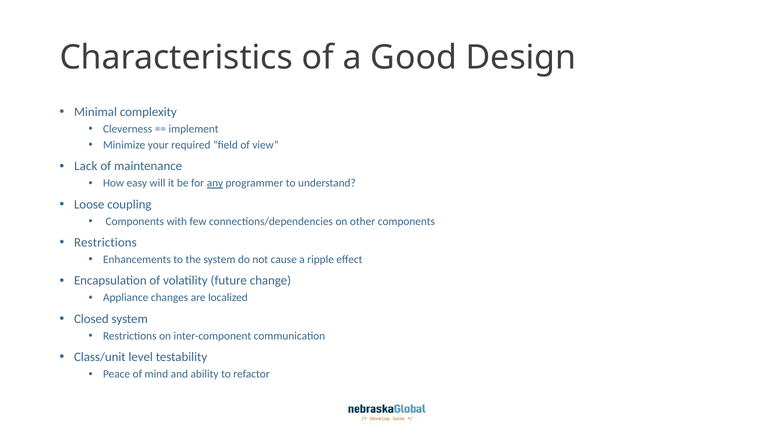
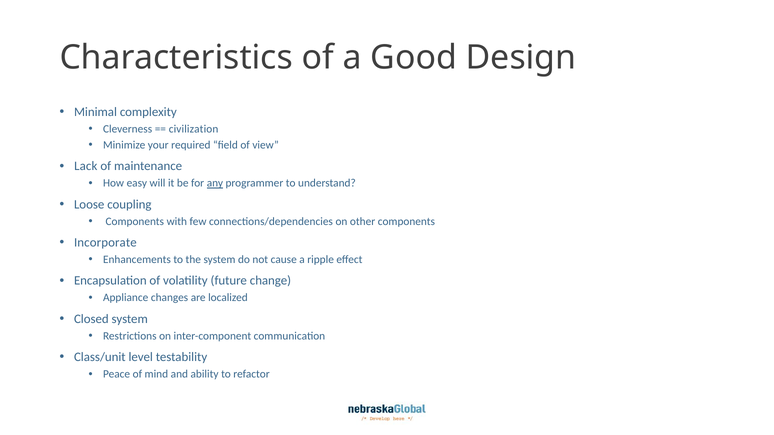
implement: implement -> civilization
Restrictions at (105, 243): Restrictions -> Incorporate
